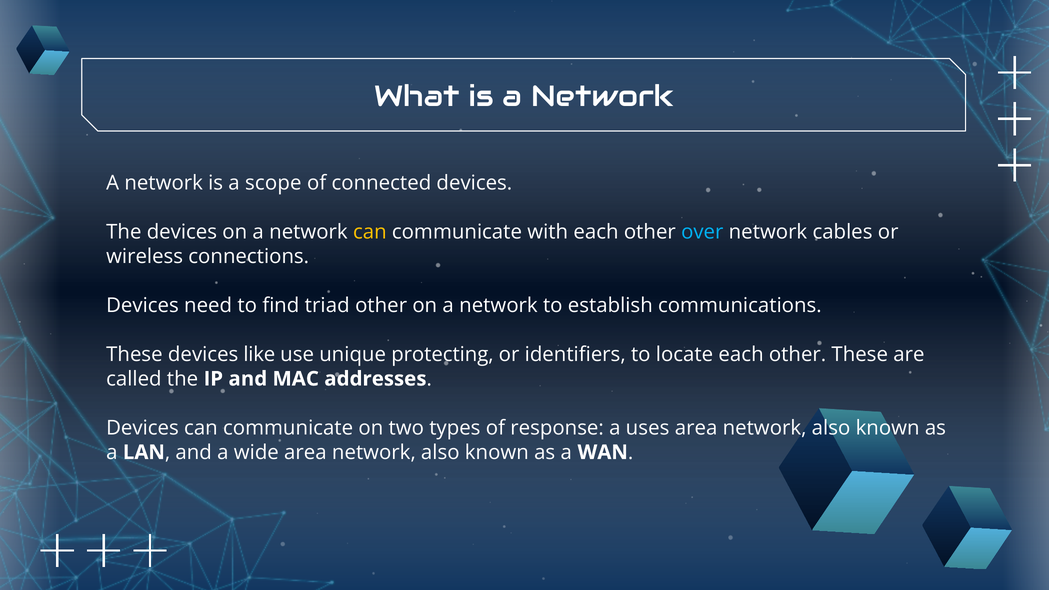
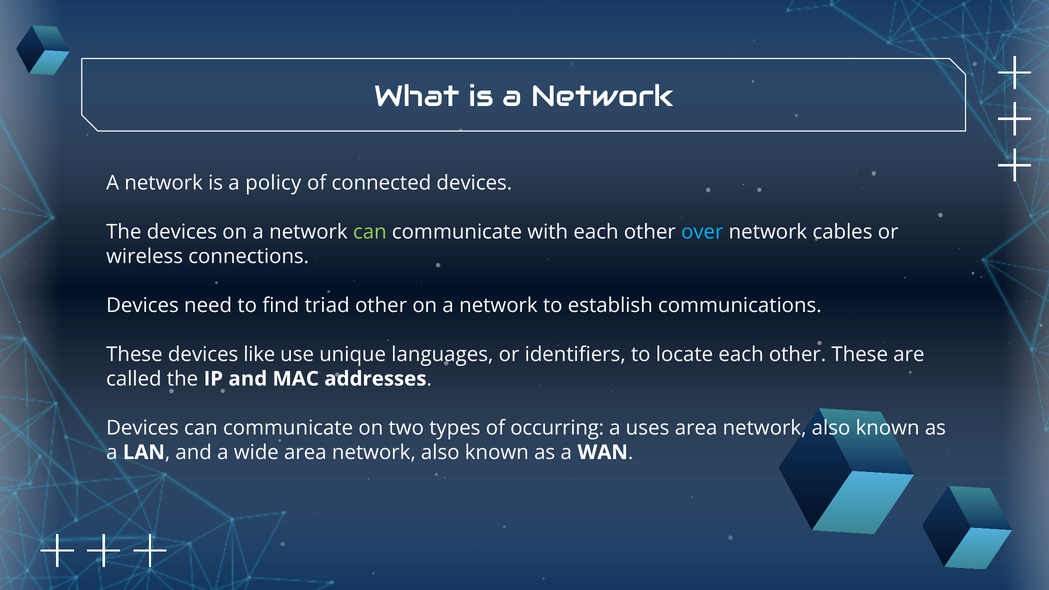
scope: scope -> policy
can at (370, 232) colour: yellow -> light green
protecting: protecting -> languages
response: response -> occurring
